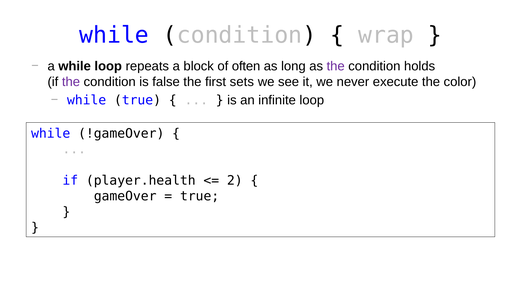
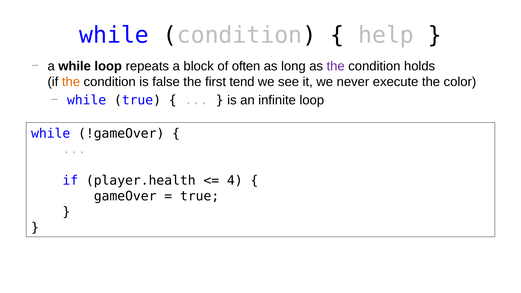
wrap: wrap -> help
the at (71, 82) colour: purple -> orange
sets: sets -> tend
2: 2 -> 4
